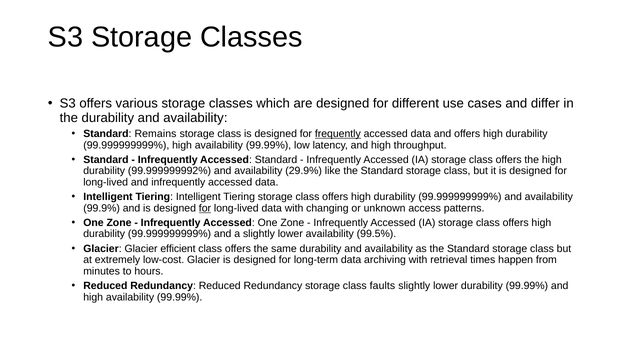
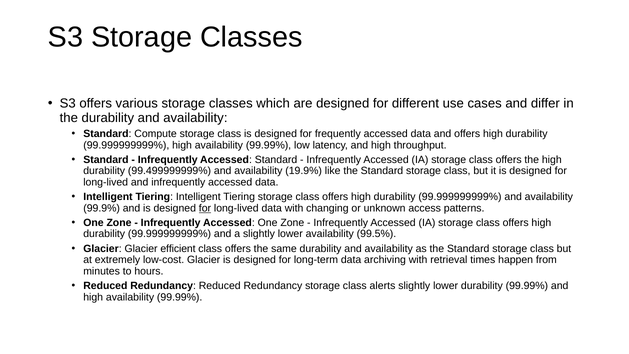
Remains: Remains -> Compute
frequently underline: present -> none
99.999999992%: 99.999999992% -> 99.499999999%
29.9%: 29.9% -> 19.9%
faults: faults -> alerts
